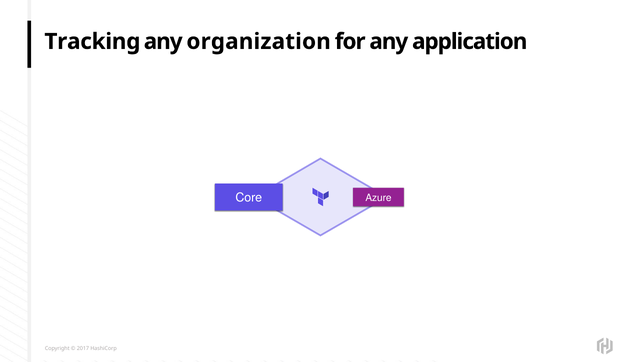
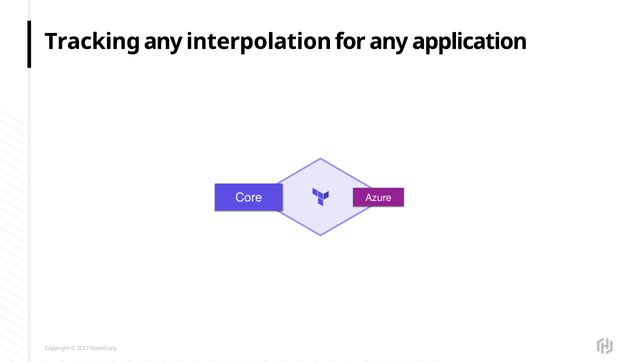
organization: organization -> interpolation
